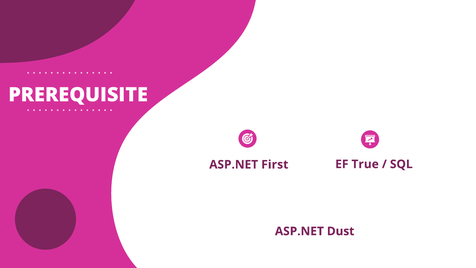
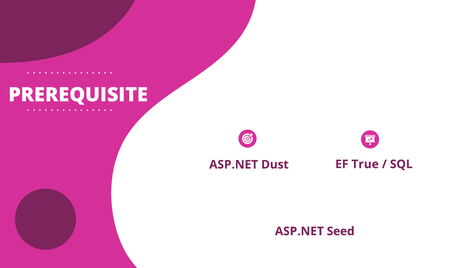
First: First -> Dust
Dust: Dust -> Seed
